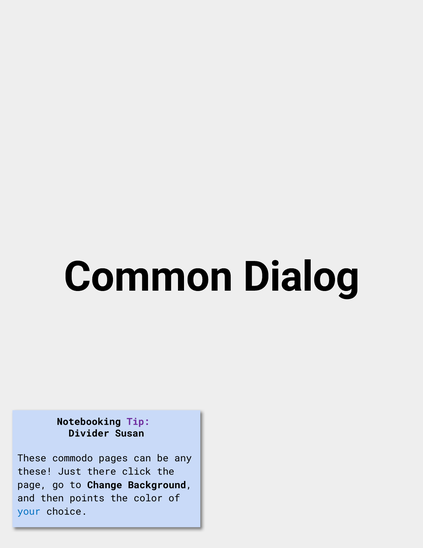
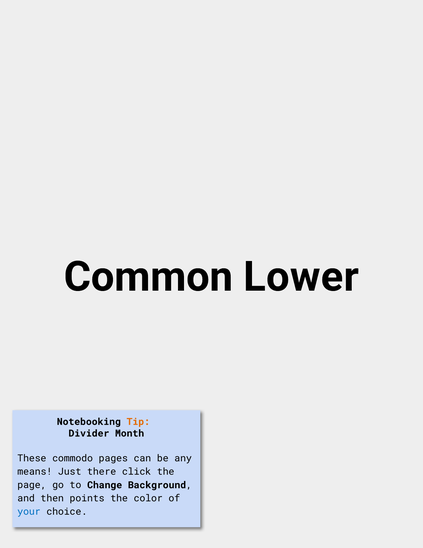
Dialog: Dialog -> Lower
Tip colour: purple -> orange
Susan: Susan -> Month
these at (35, 471): these -> means
